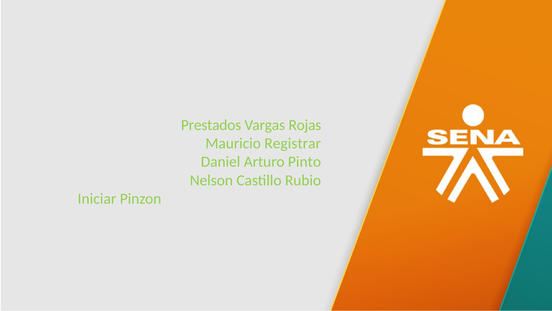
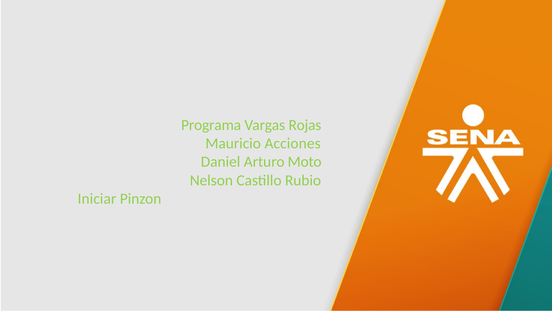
Prestados: Prestados -> Programa
Registrar: Registrar -> Acciones
Pinto: Pinto -> Moto
